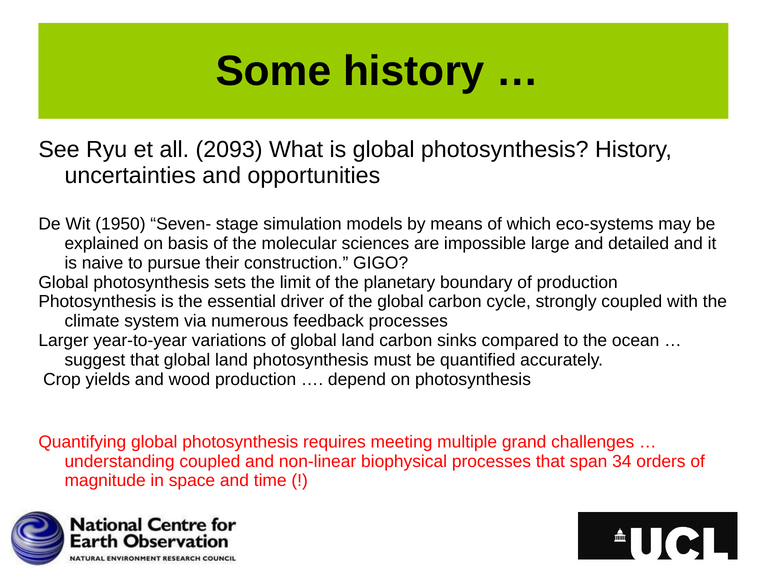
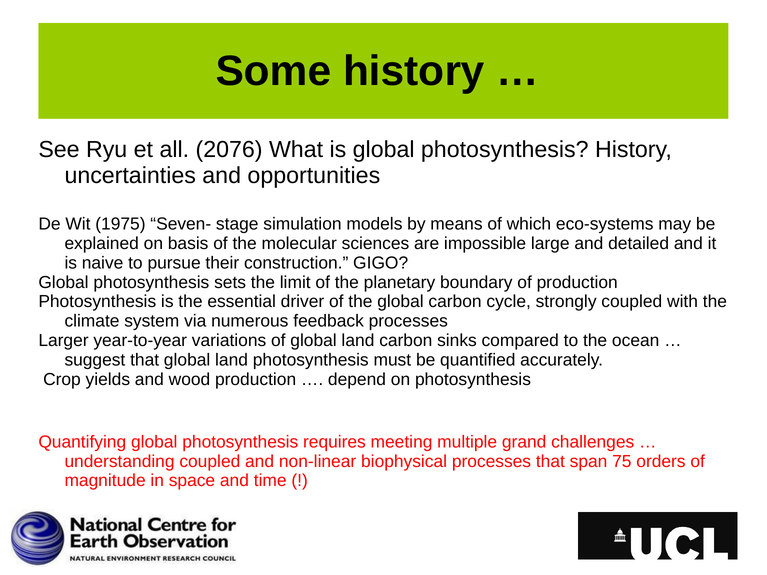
2093: 2093 -> 2076
1950: 1950 -> 1975
34: 34 -> 75
